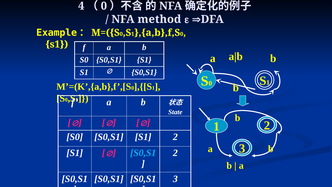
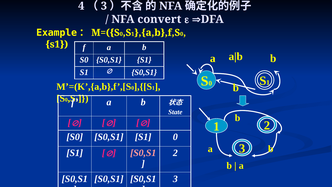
0 at (104, 6): 0 -> 3
method: method -> convert
S1 2: 2 -> 0
S0,S1 at (143, 153) colour: light blue -> pink
